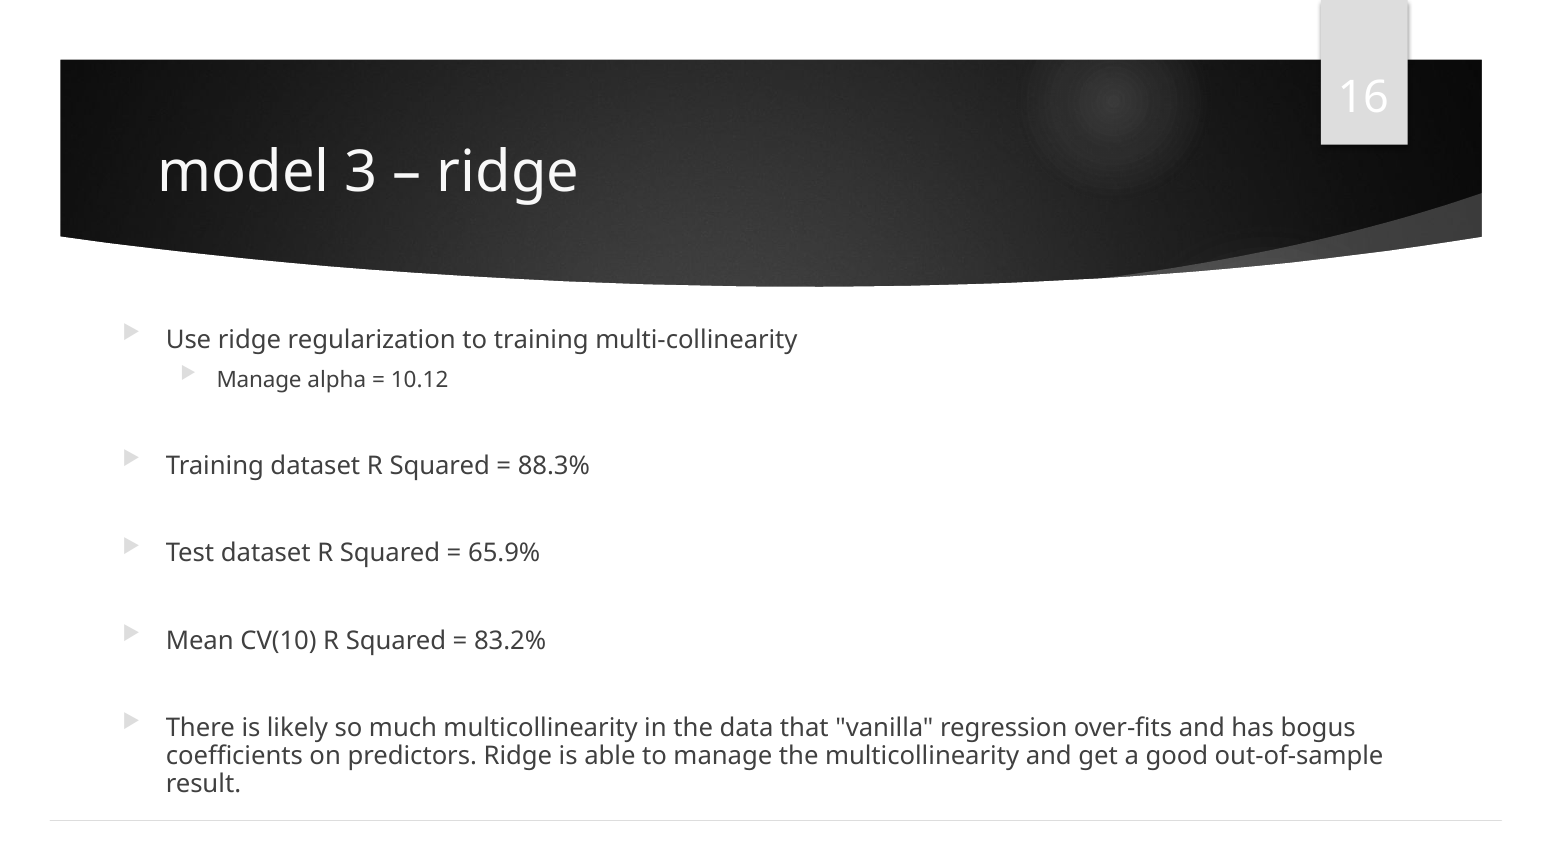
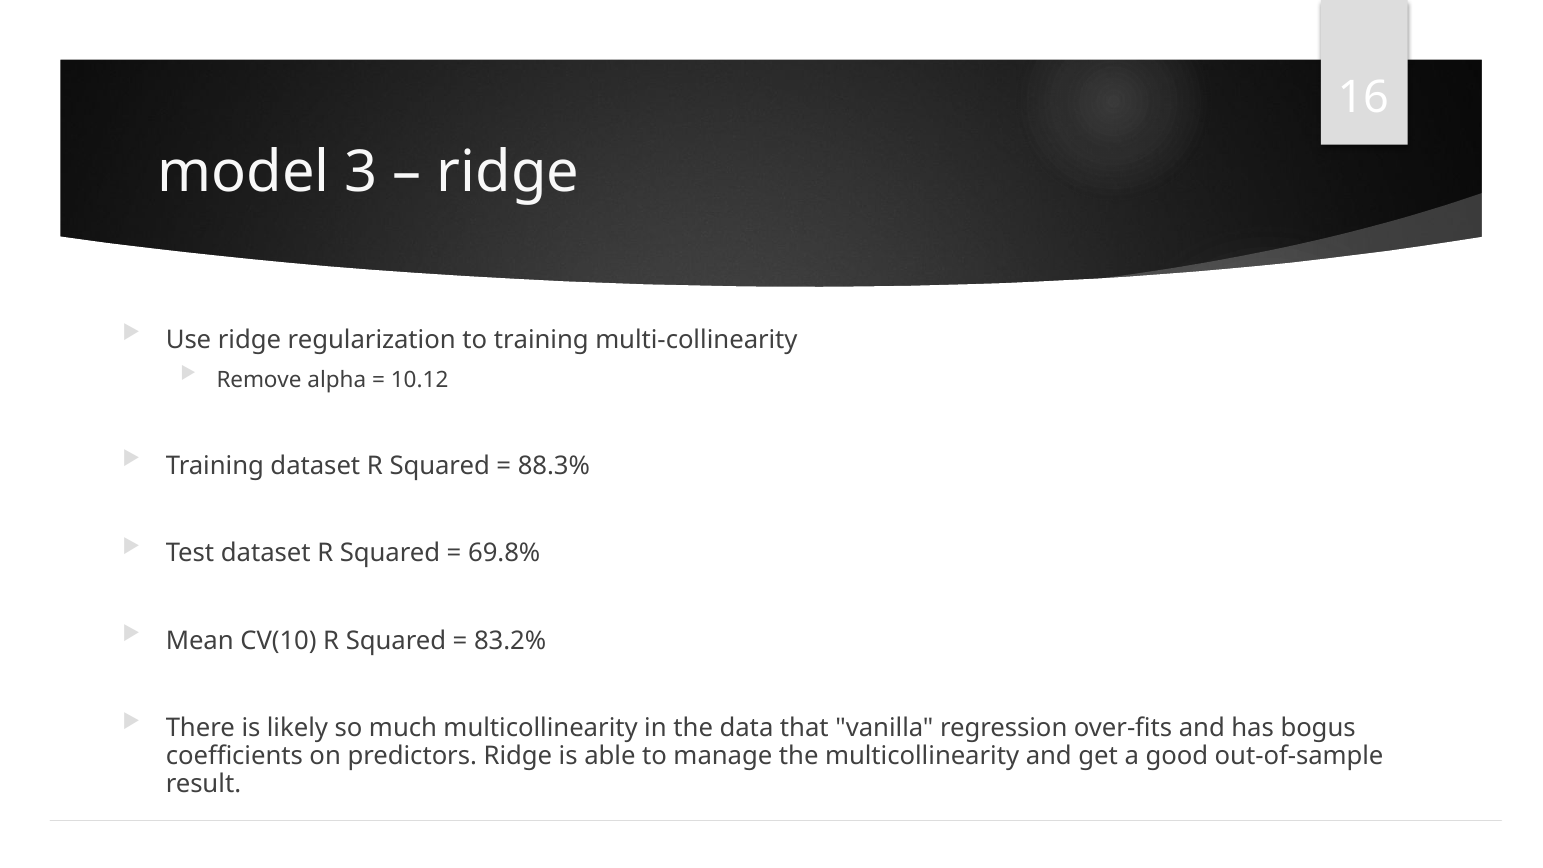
Manage at (259, 380): Manage -> Remove
65.9%: 65.9% -> 69.8%
